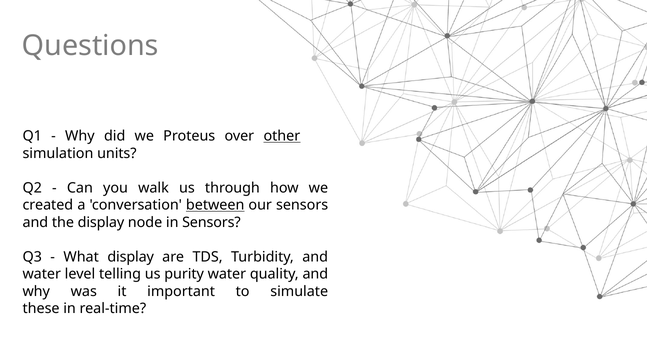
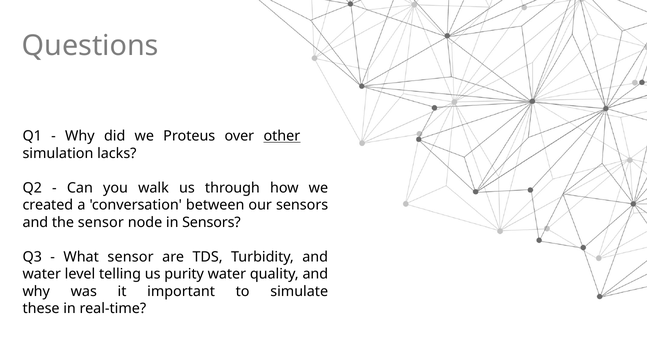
units: units -> lacks
between underline: present -> none
the display: display -> sensor
What display: display -> sensor
